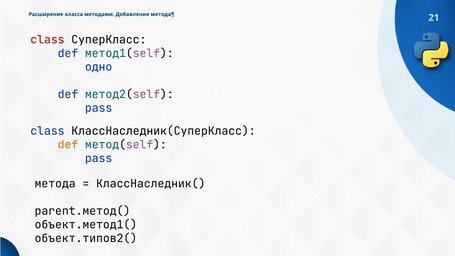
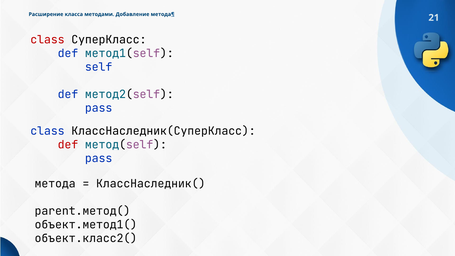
одно: одно -> self
def at (68, 145) colour: orange -> red
объект.типов2(: объект.типов2( -> объект.класс2(
